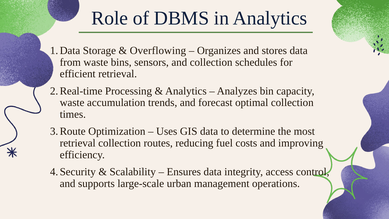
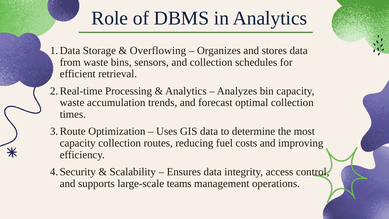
retrieval at (78, 143): retrieval -> capacity
urban: urban -> teams
